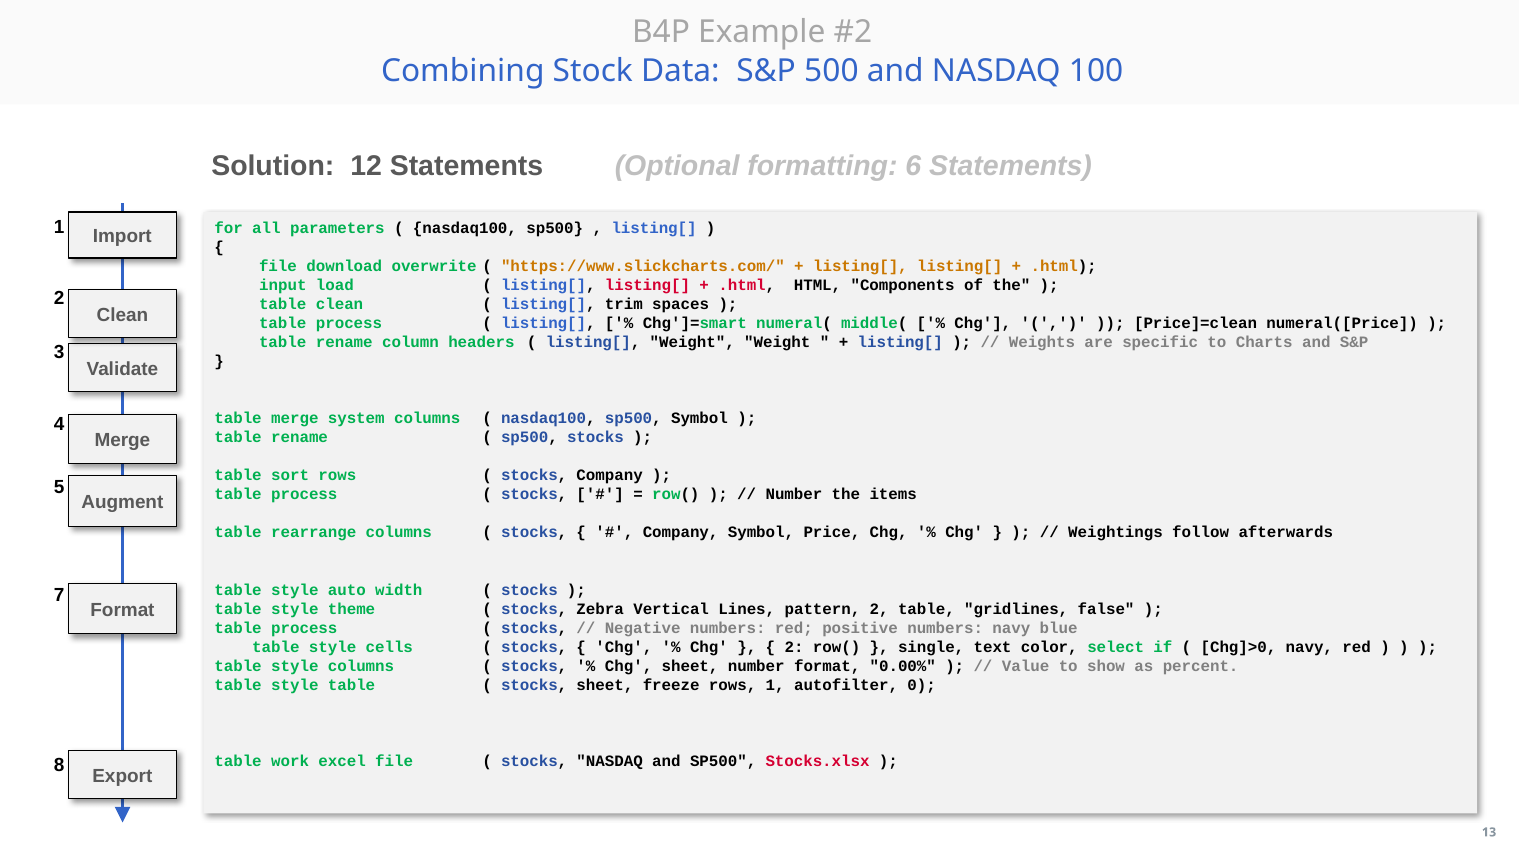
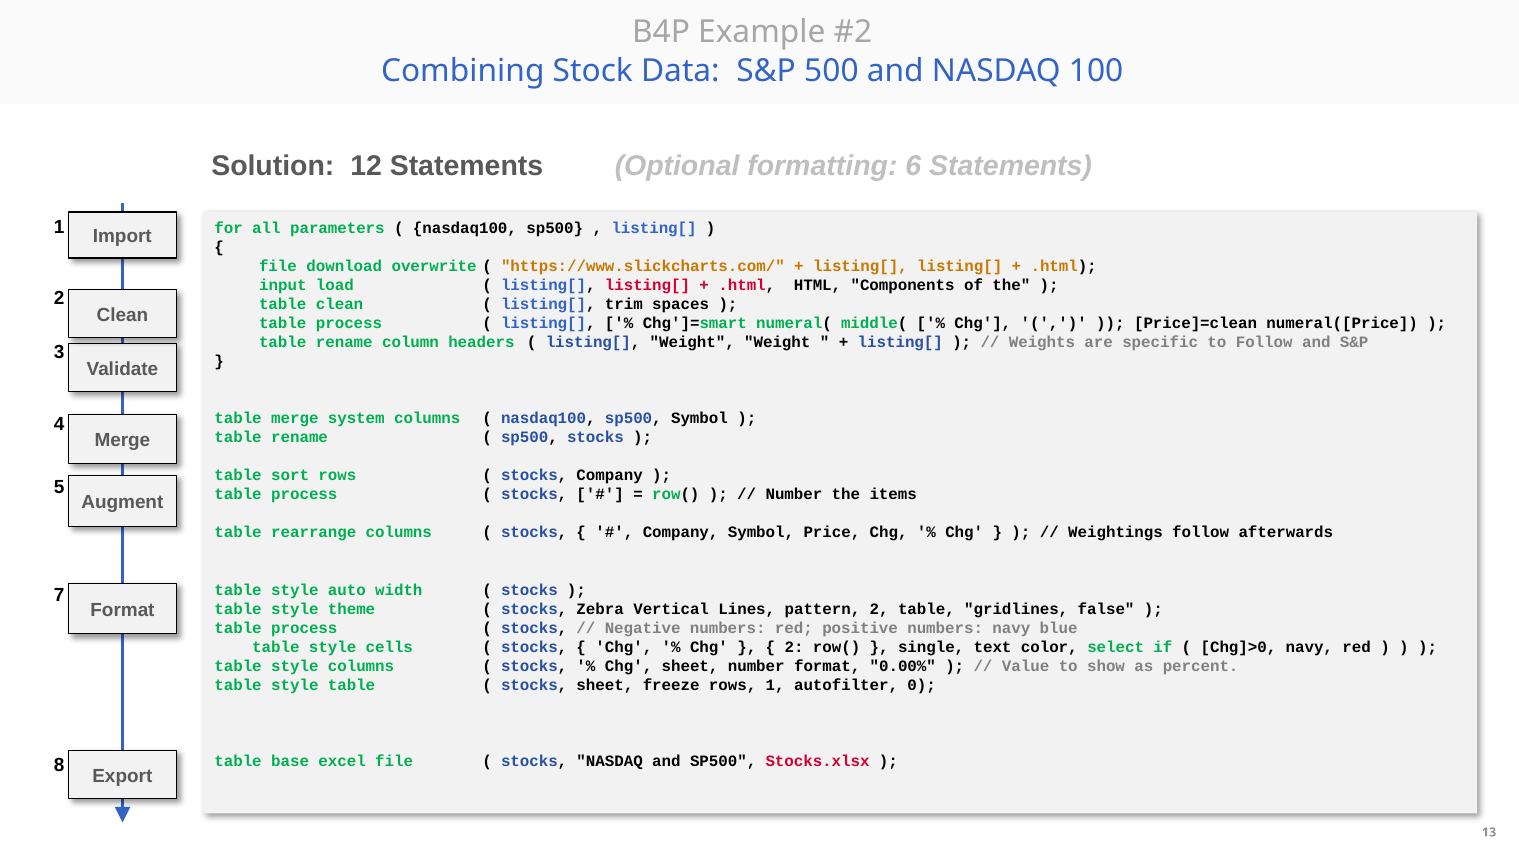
to Charts: Charts -> Follow
work: work -> base
